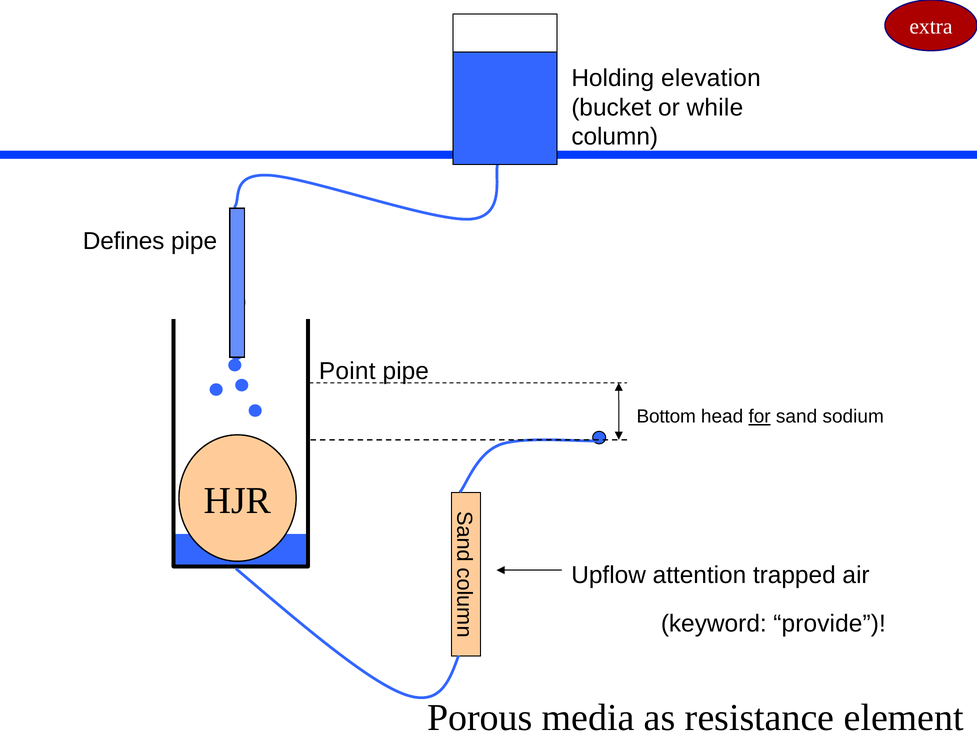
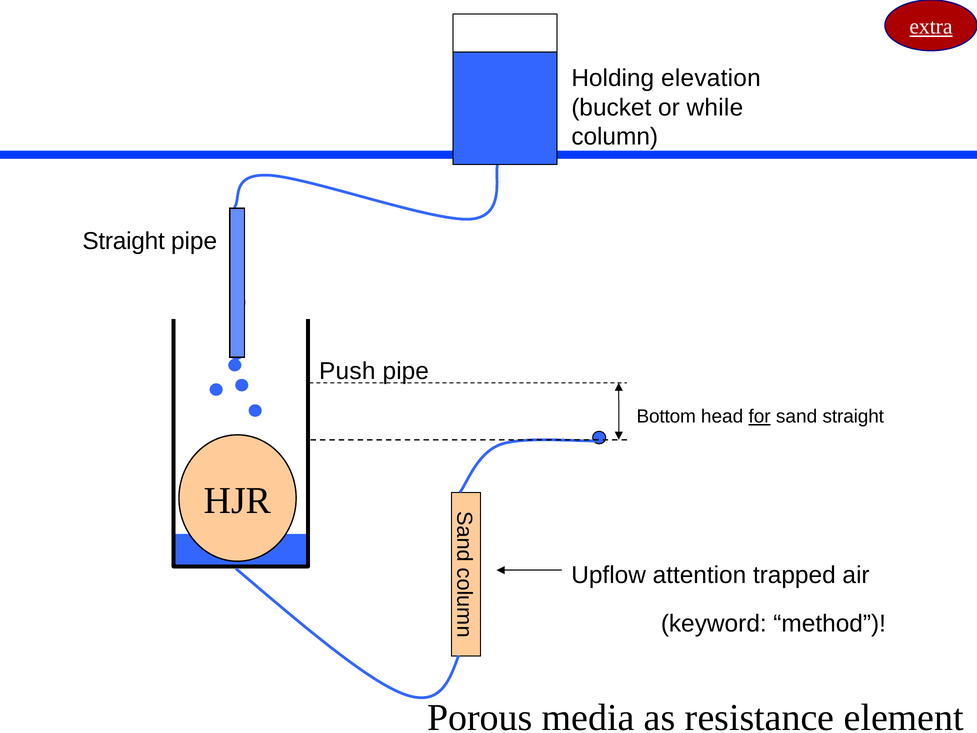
extra underline: none -> present
Defines at (124, 241): Defines -> Straight
Point: Point -> Push
sand sodium: sodium -> straight
provide: provide -> method
